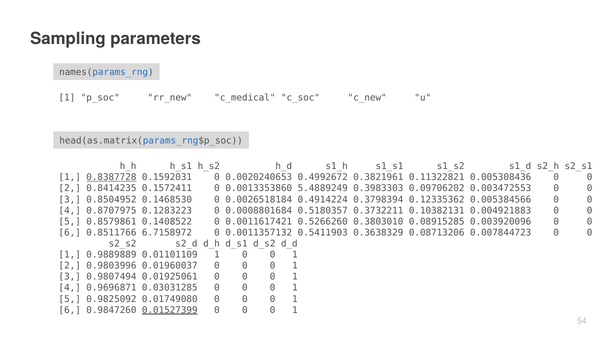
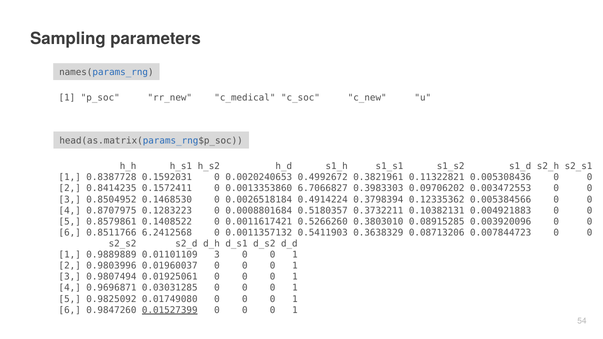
0.8387728 underline: present -> none
5.4889249: 5.4889249 -> 6.7066827
6.7158972: 6.7158972 -> 6.2412568
0.01101109 1: 1 -> 3
